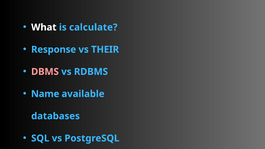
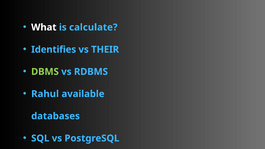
Response: Response -> Identifies
DBMS colour: pink -> light green
Name: Name -> Rahul
